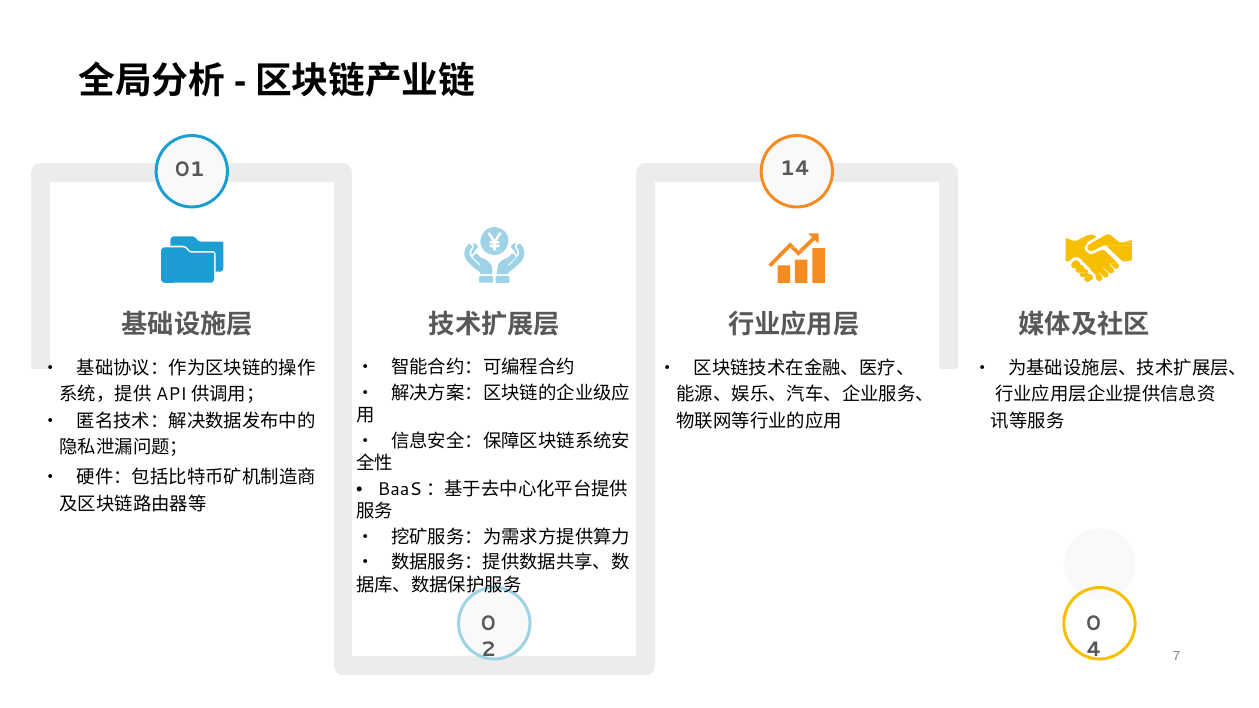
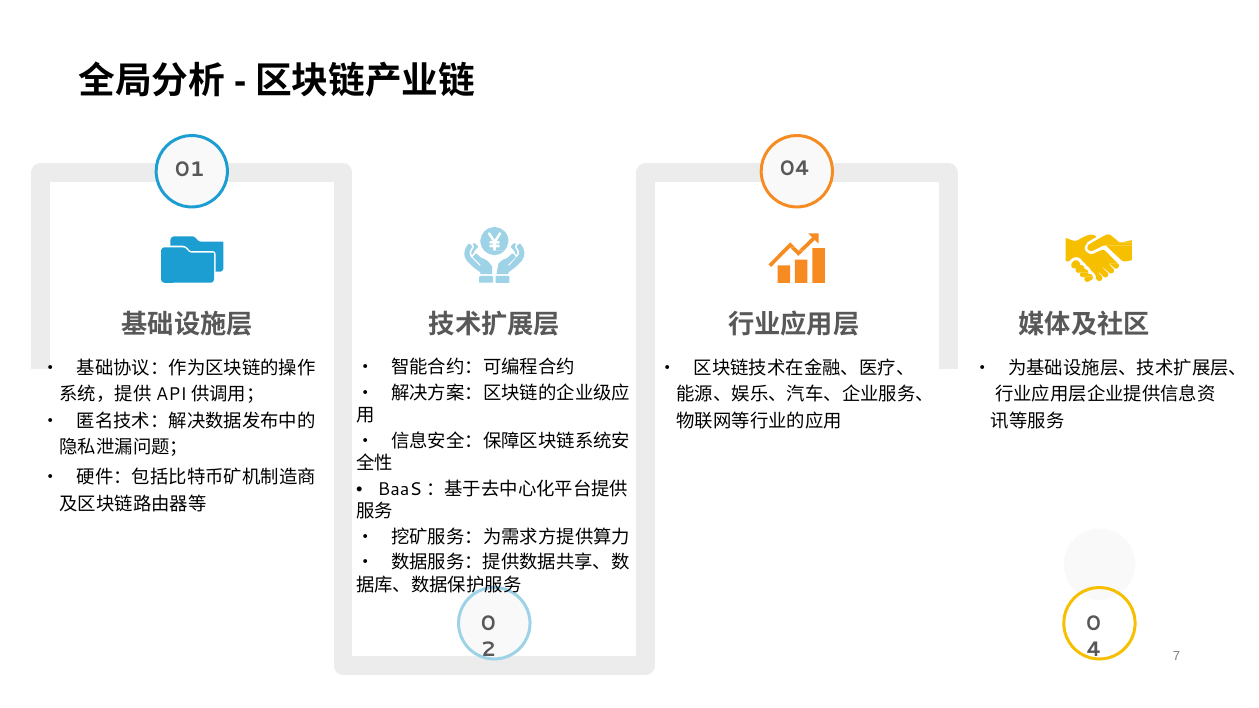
14: 14 -> 04
